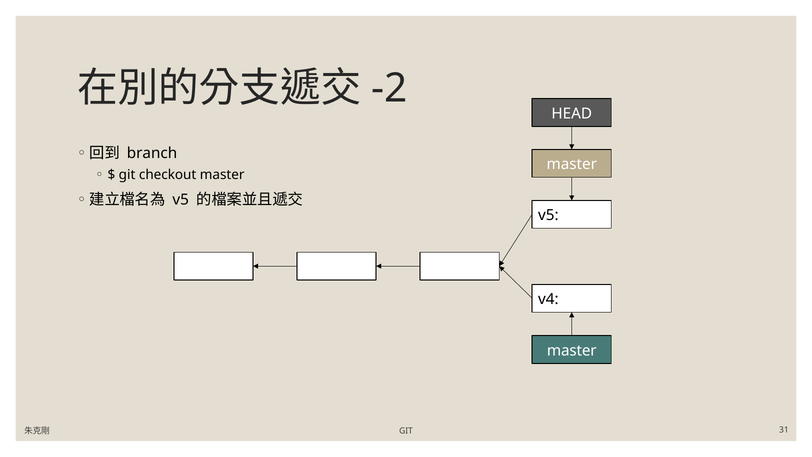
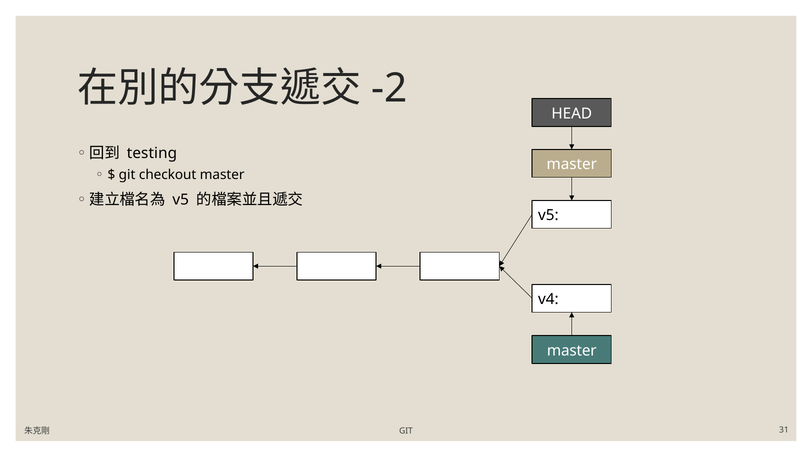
branch: branch -> testing
